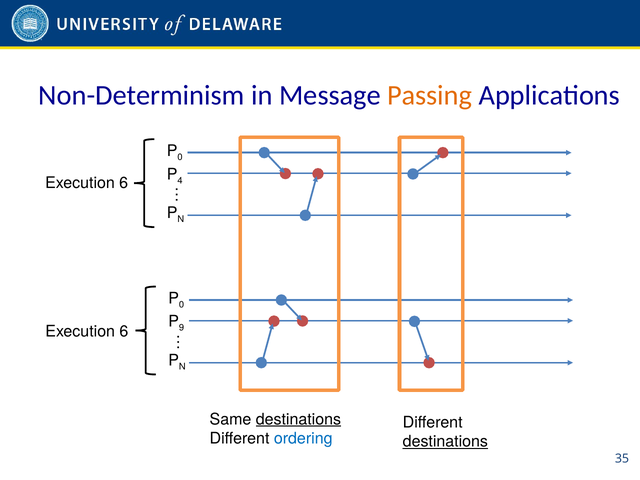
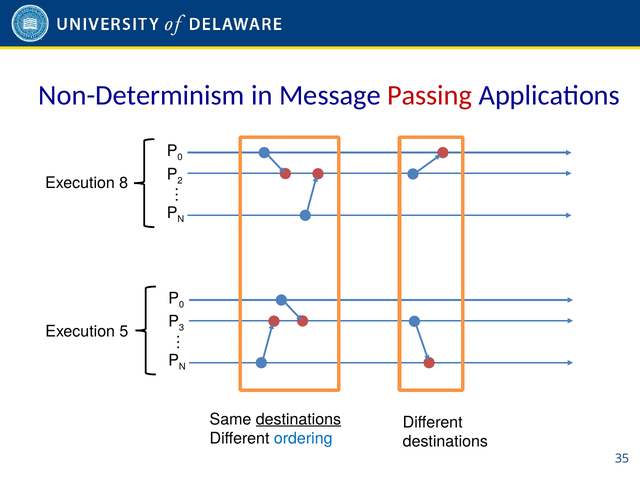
Passing colour: orange -> red
4: 4 -> 2
6 at (124, 183): 6 -> 8
9: 9 -> 3
6 at (124, 332): 6 -> 5
destinations at (445, 442) underline: present -> none
